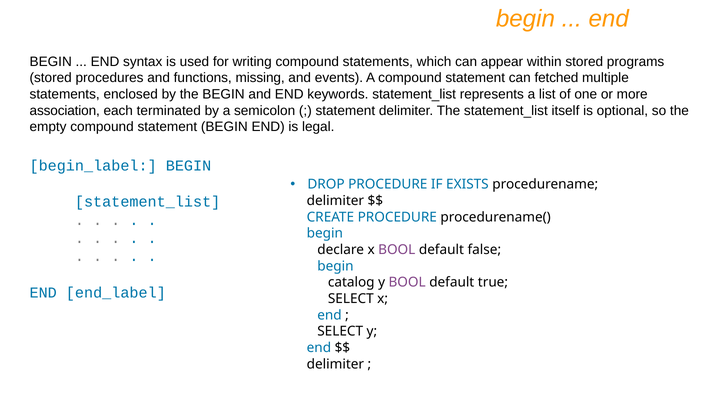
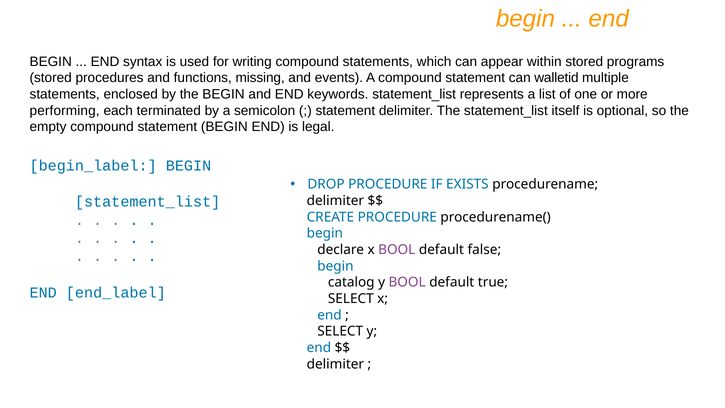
fetched: fetched -> walletid
association: association -> performing
